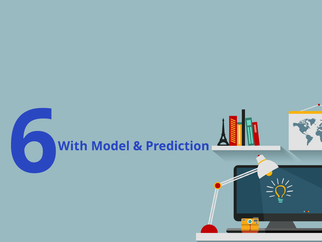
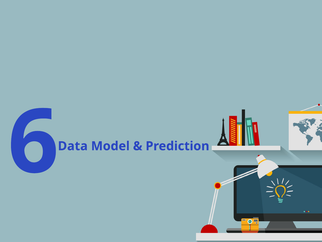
With: With -> Data
